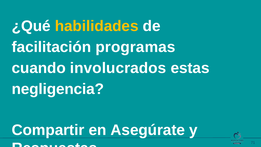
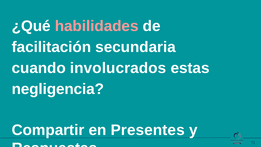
habilidades colour: yellow -> pink
programas: programas -> secundaria
Asegúrate: Asegúrate -> Presentes
